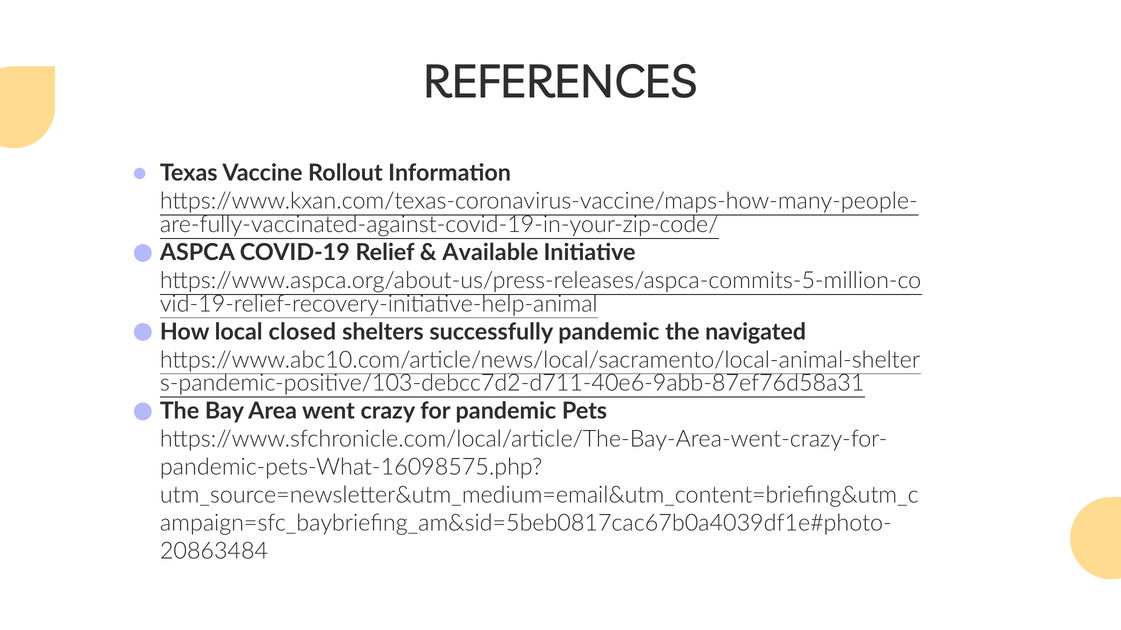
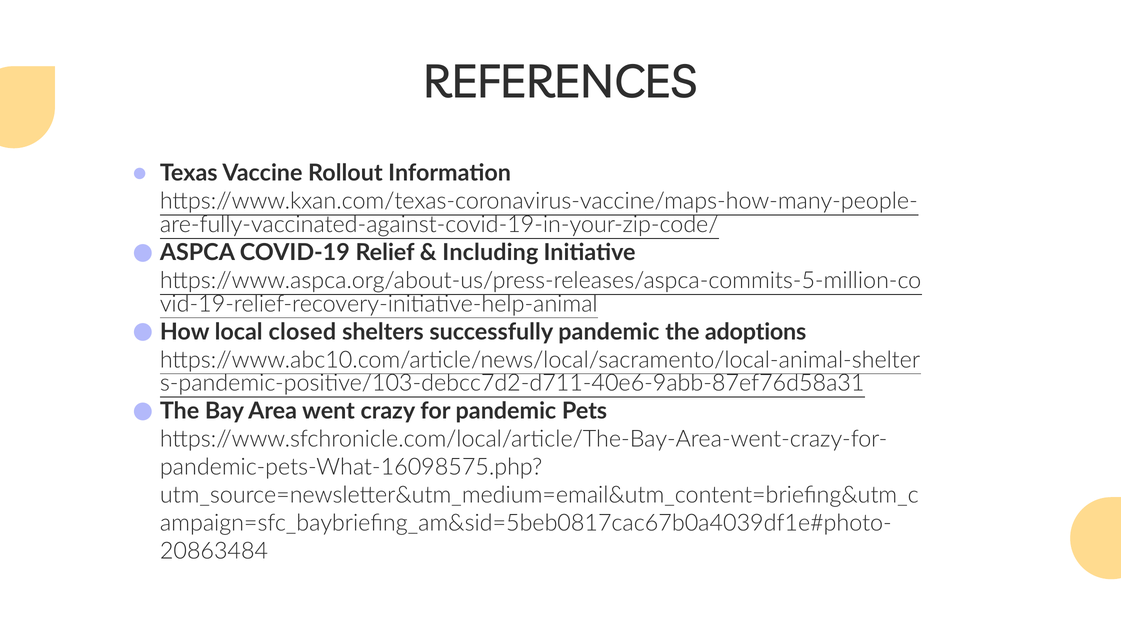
Available: Available -> Including
navigated: navigated -> adoptions
